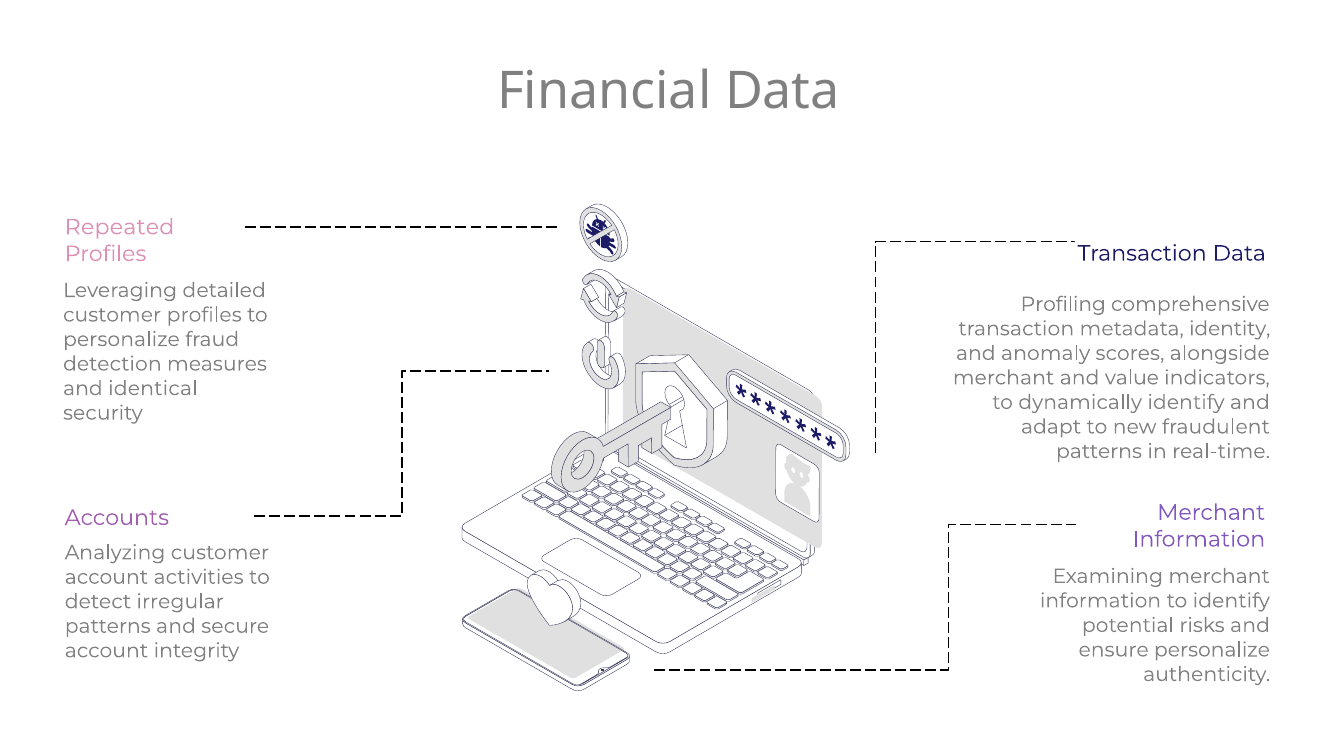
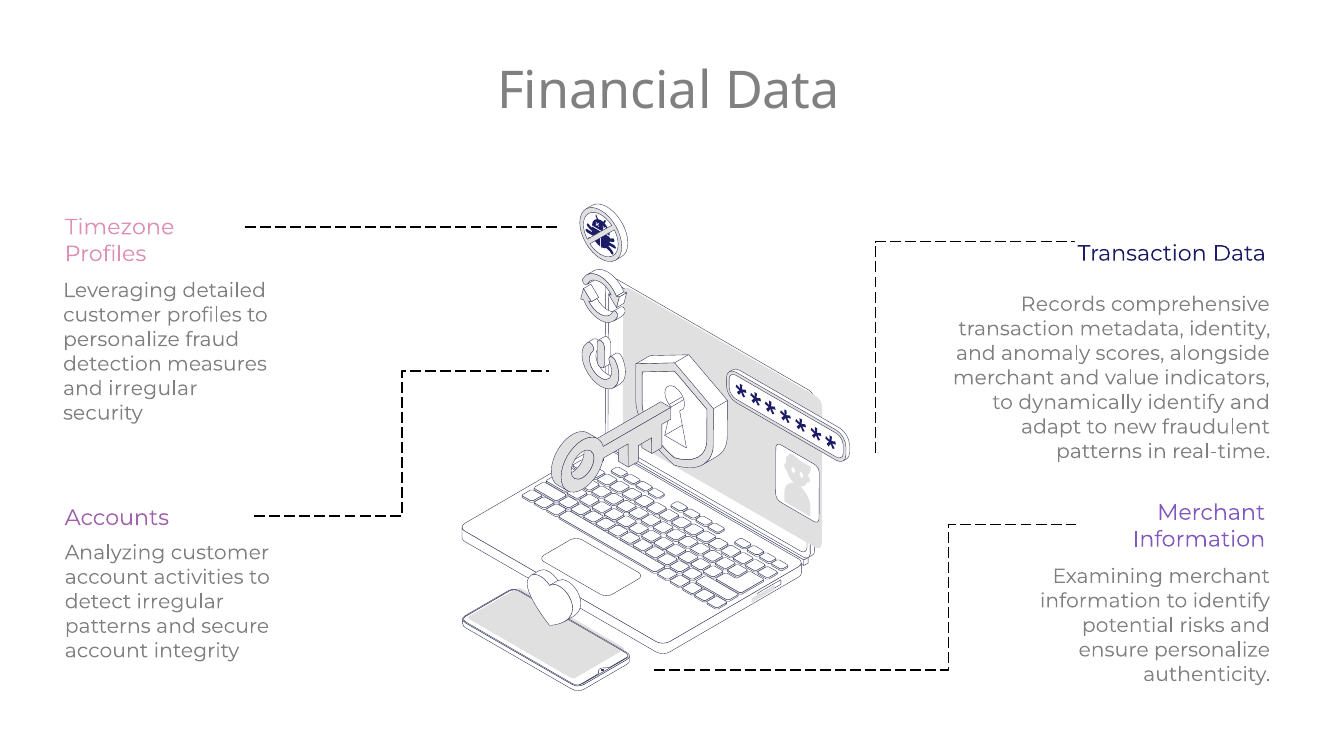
Repeated: Repeated -> Timezone
Profiling: Profiling -> Records
and identical: identical -> irregular
